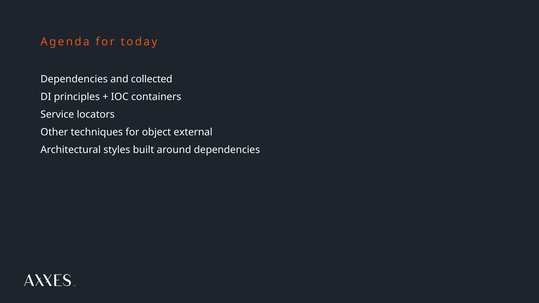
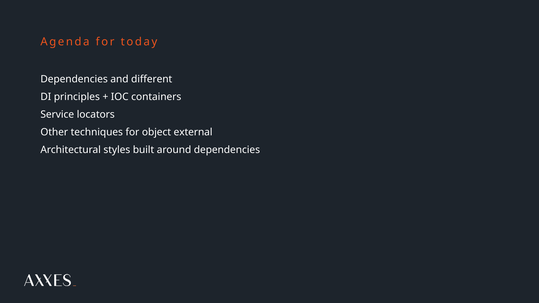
collected: collected -> different
